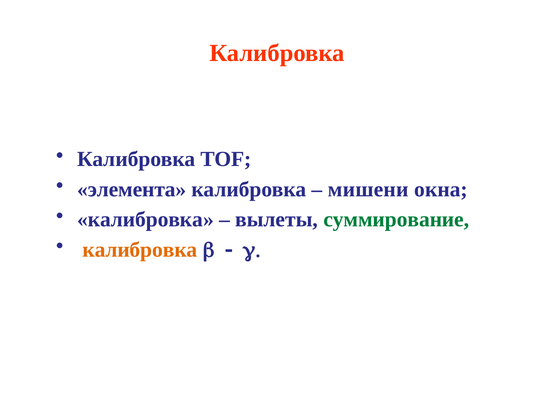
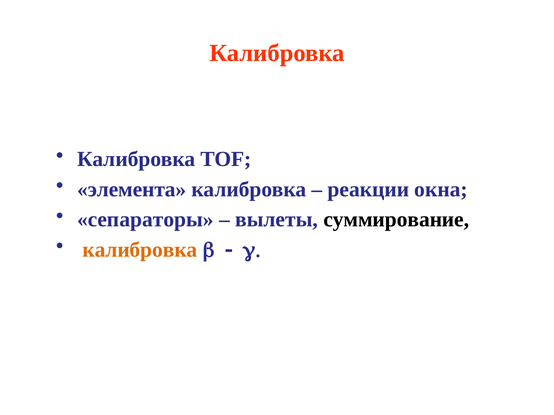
мишени: мишени -> реакции
калибровка at (145, 220): калибровка -> сепараторы
суммирование colour: green -> black
